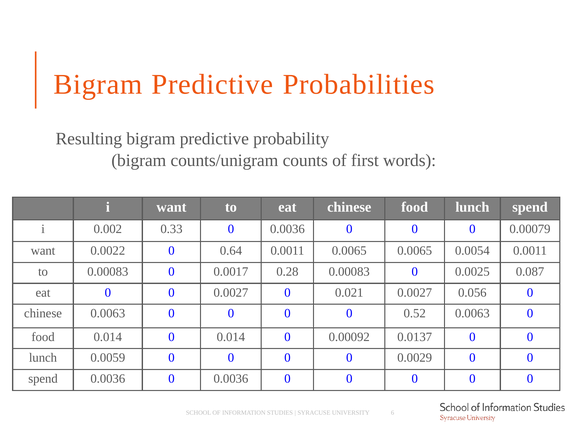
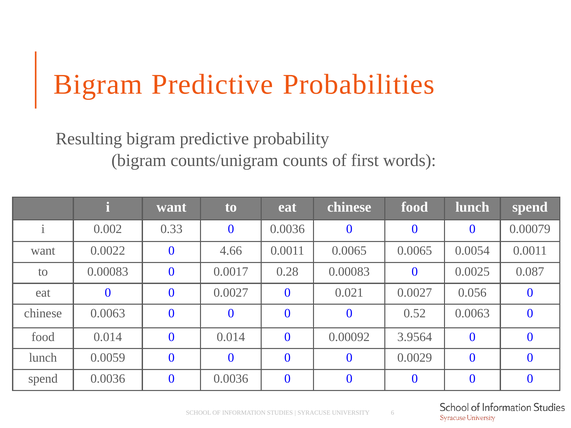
0.64: 0.64 -> 4.66
0.0137: 0.0137 -> 3.9564
